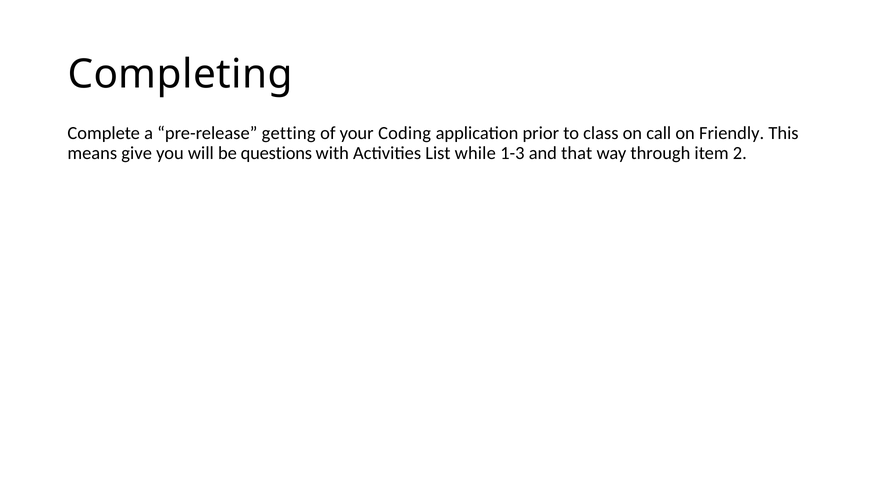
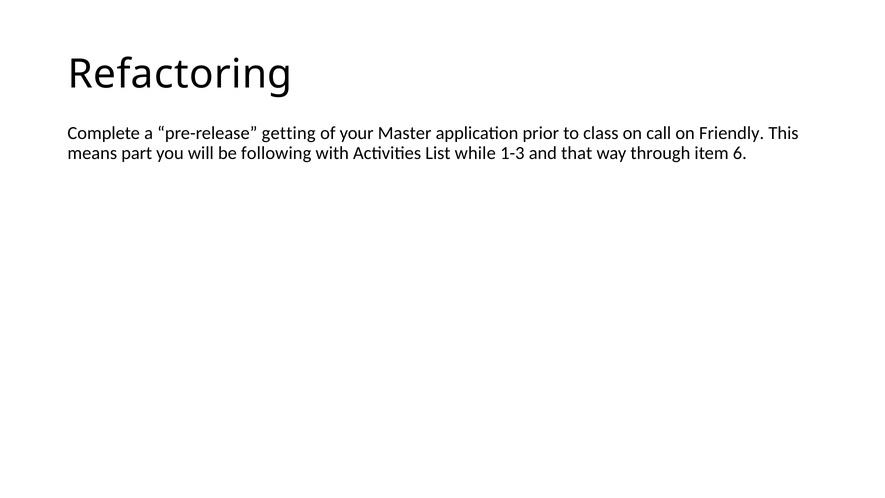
Completing: Completing -> Refactoring
Coding: Coding -> Master
give: give -> part
questions: questions -> following
2: 2 -> 6
